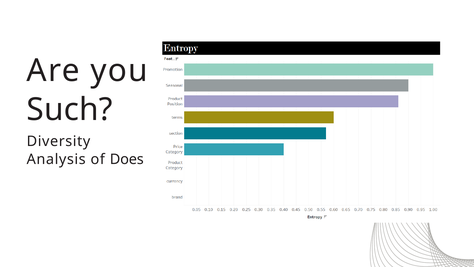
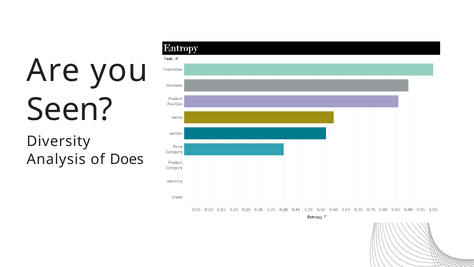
Such: Such -> Seen
